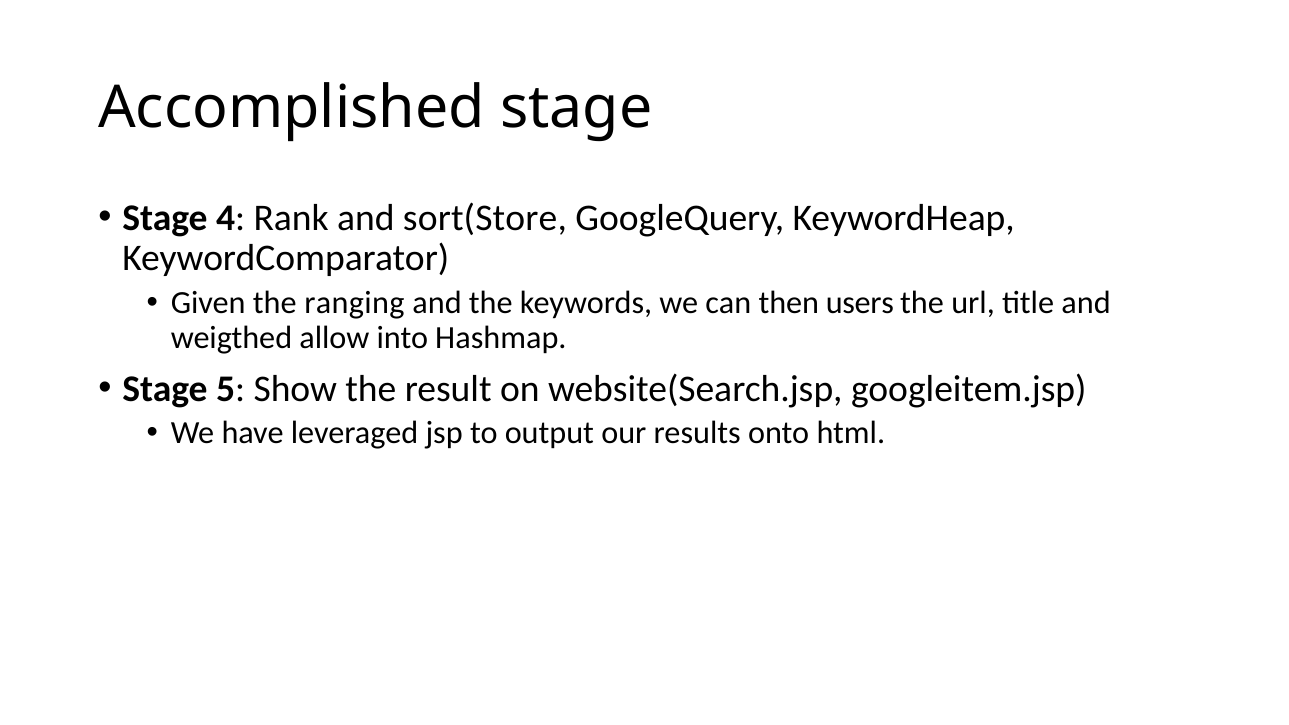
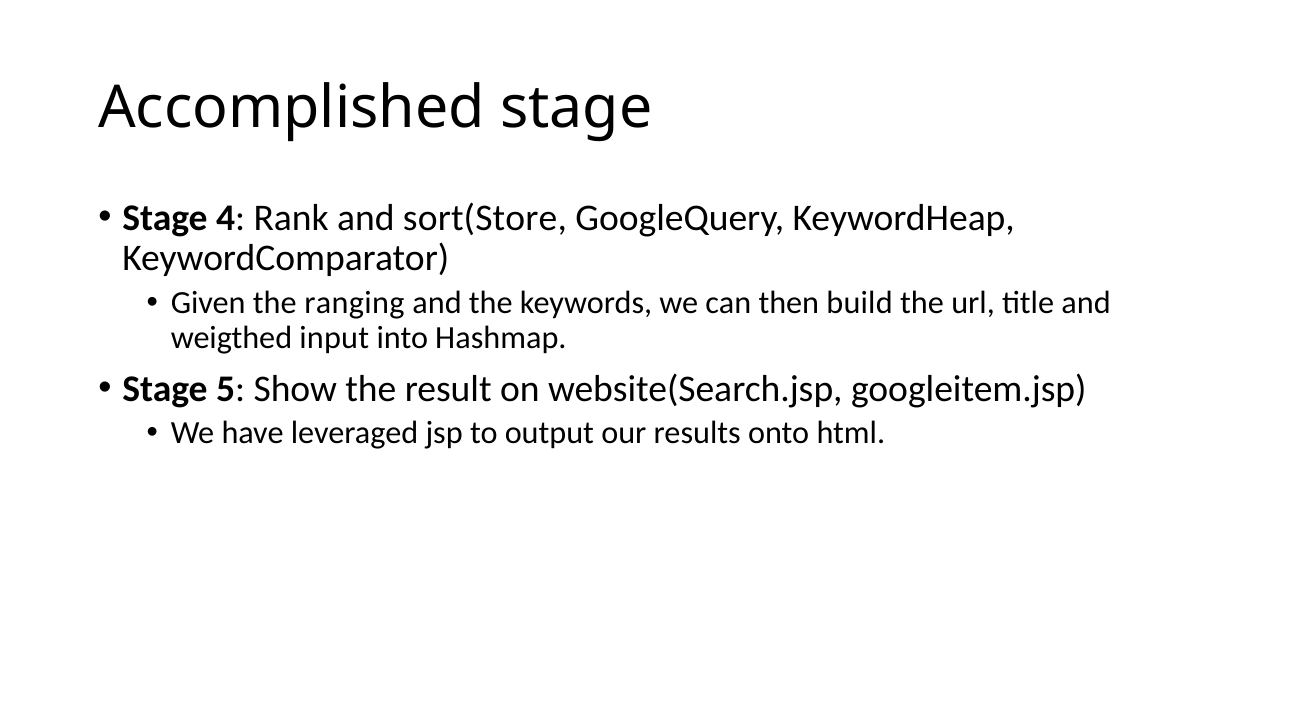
users: users -> build
allow: allow -> input
